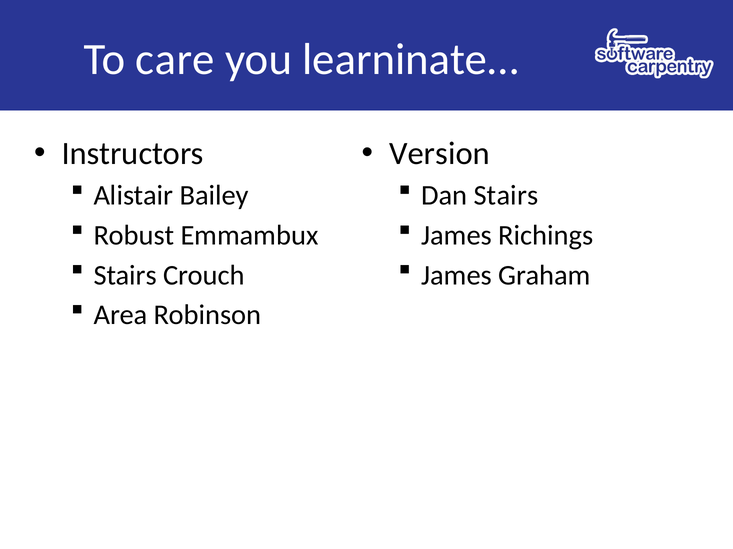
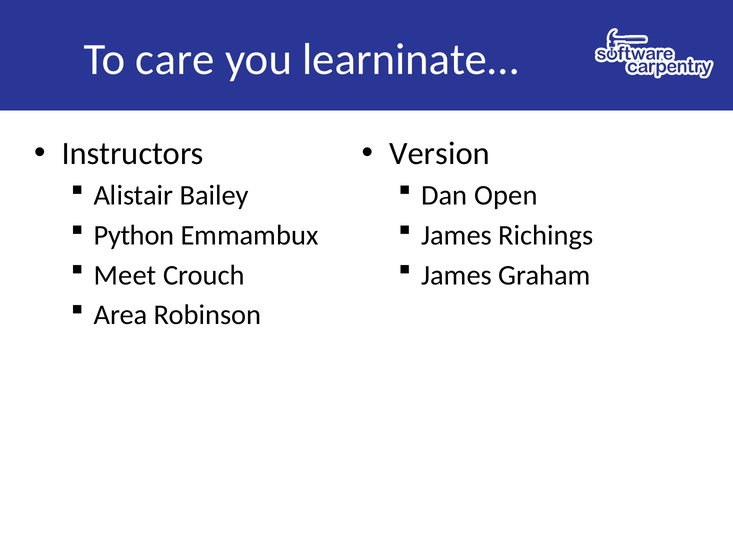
Dan Stairs: Stairs -> Open
Robust: Robust -> Python
Stairs at (125, 276): Stairs -> Meet
